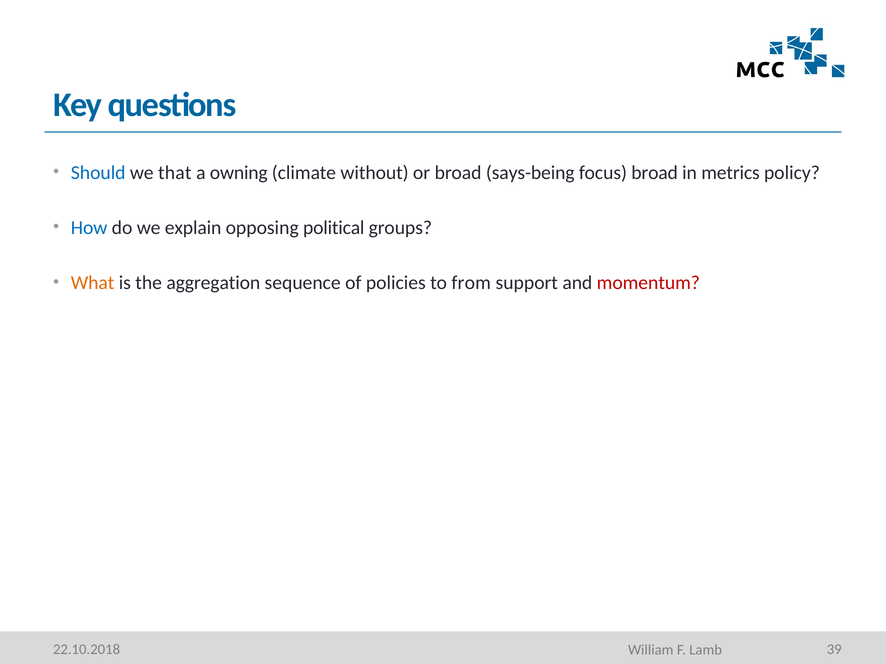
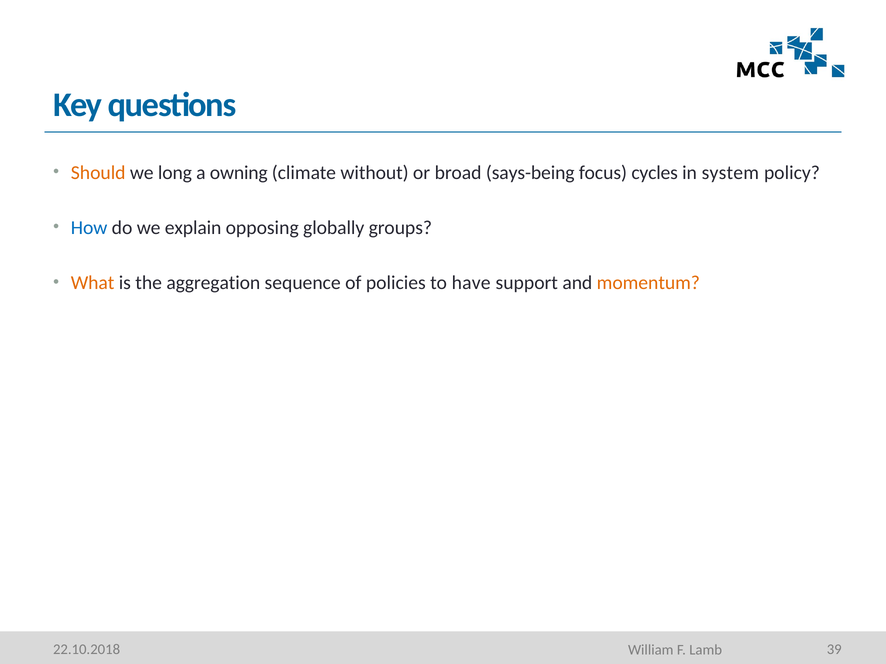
Should colour: blue -> orange
that: that -> long
focus broad: broad -> cycles
metrics: metrics -> system
political: political -> globally
from: from -> have
momentum colour: red -> orange
